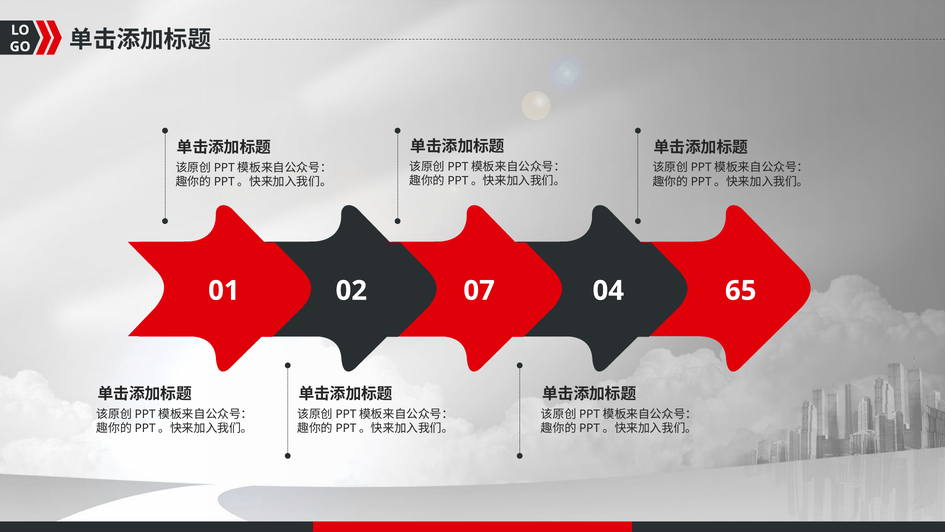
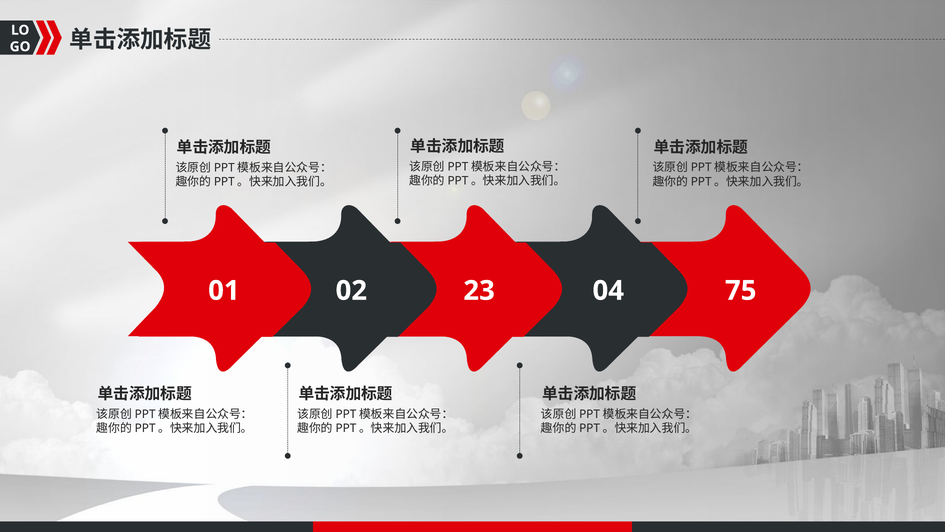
07: 07 -> 23
65: 65 -> 75
